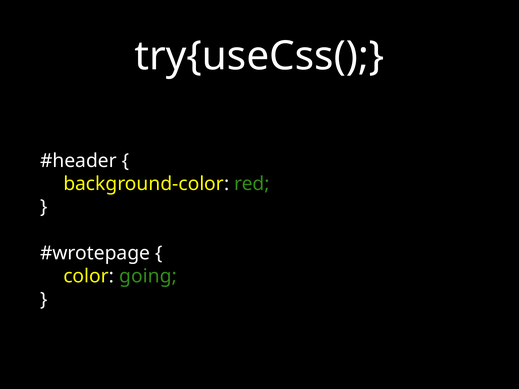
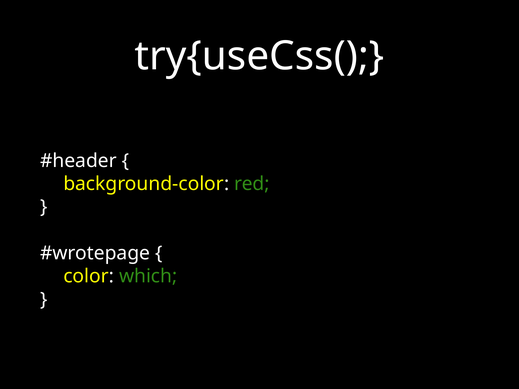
going: going -> which
